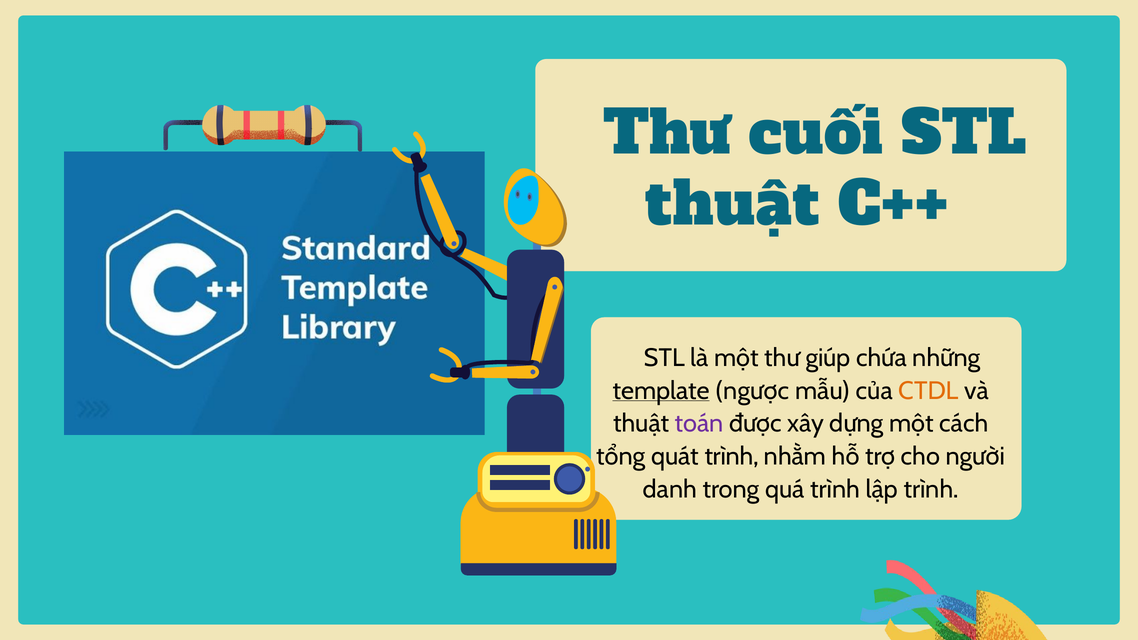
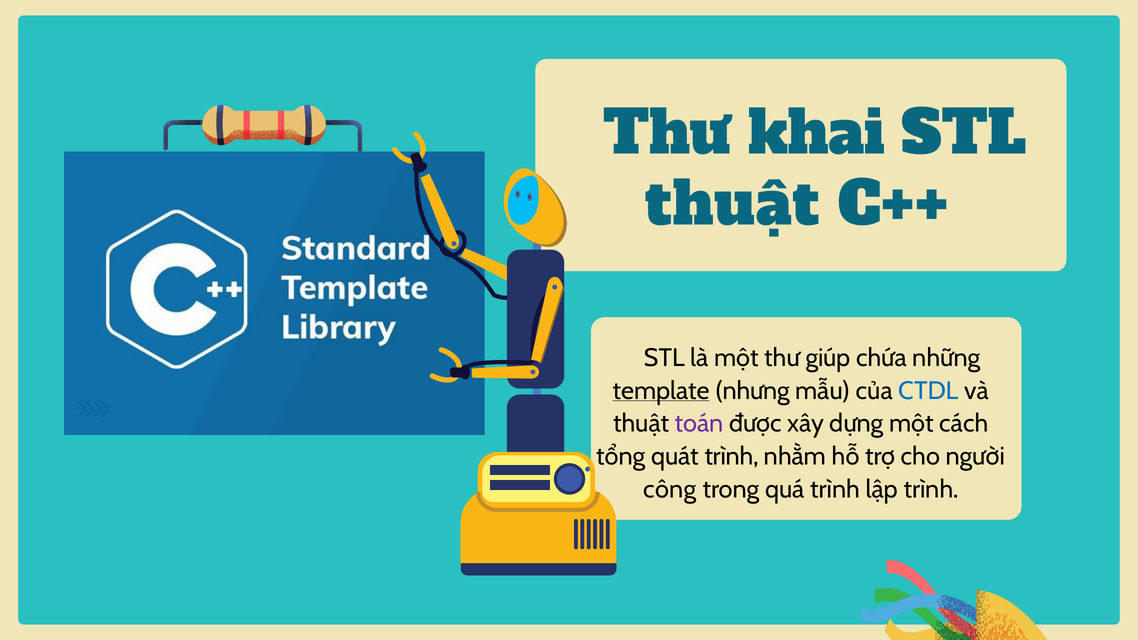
cuối: cuối -> khai
ngược: ngược -> nhưng
CTDL colour: orange -> blue
danh: danh -> công
